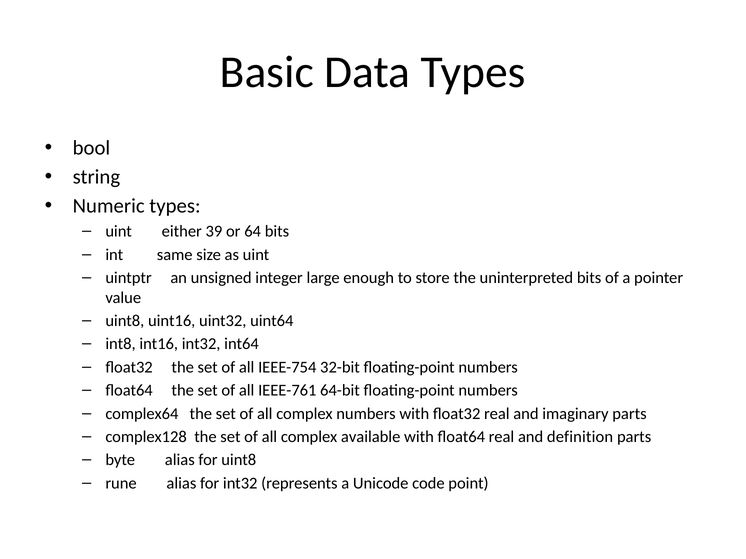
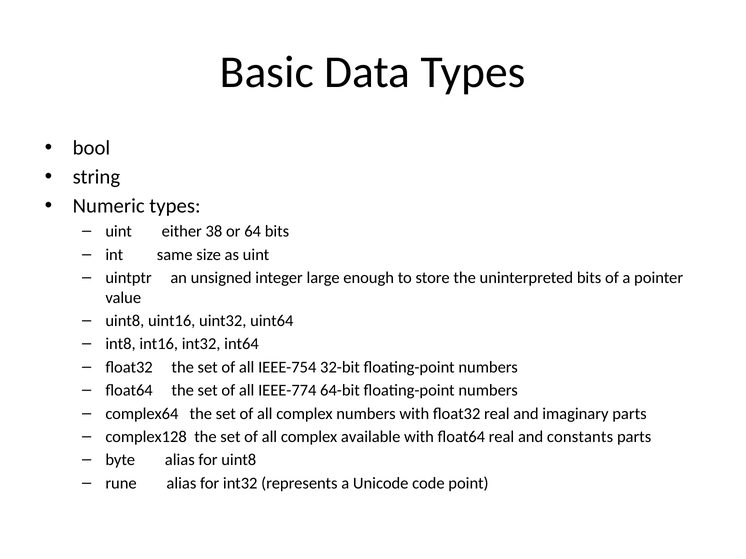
39: 39 -> 38
IEEE-761: IEEE-761 -> IEEE-774
definition: definition -> constants
